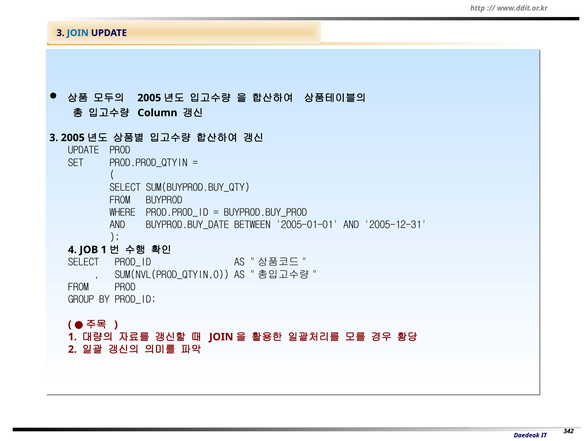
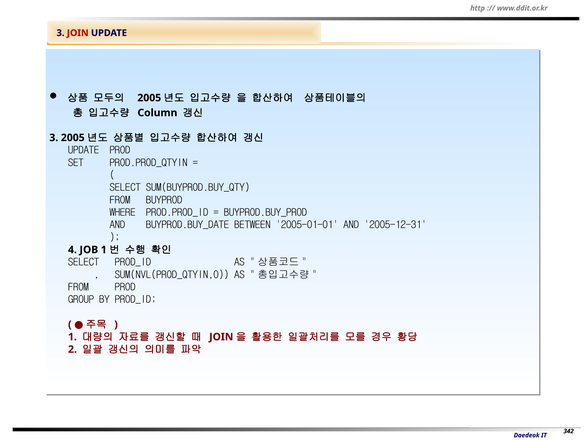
JOIN at (78, 33) colour: blue -> red
